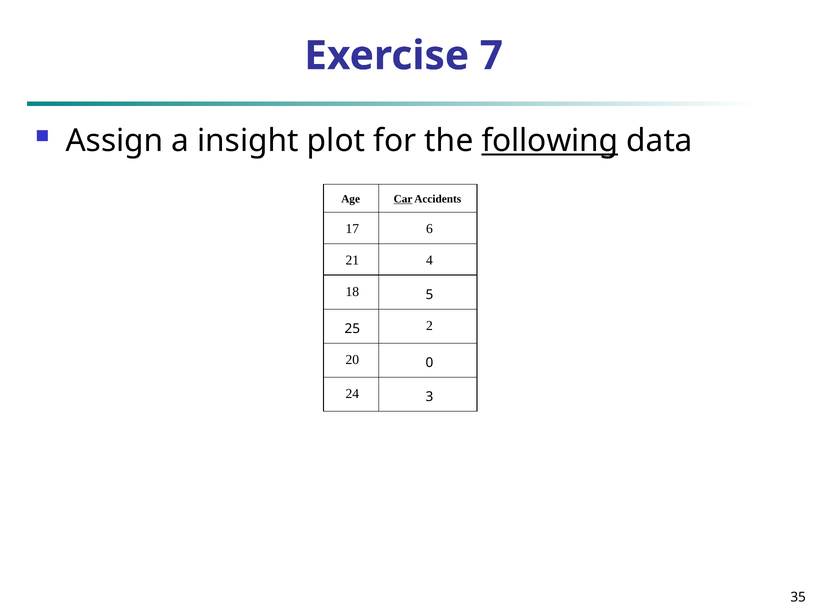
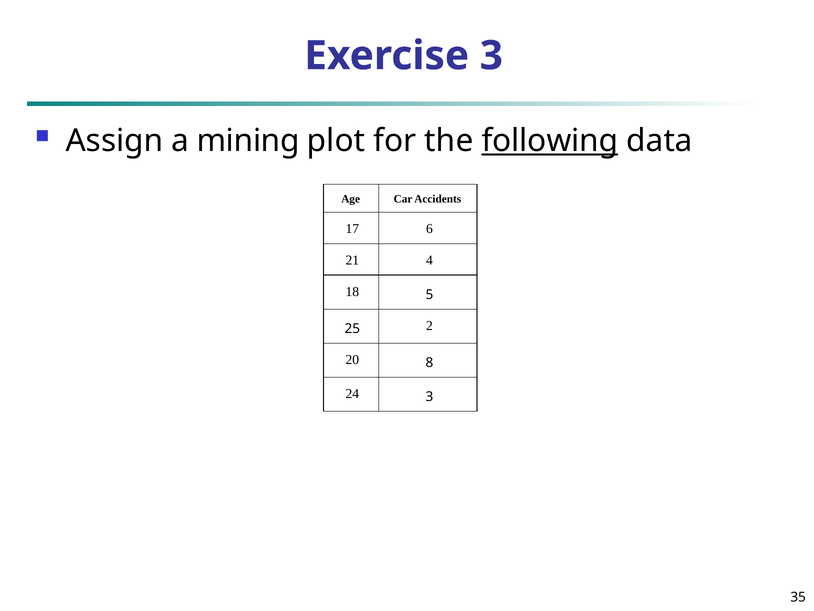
Exercise 7: 7 -> 3
insight: insight -> mining
Car underline: present -> none
0: 0 -> 8
